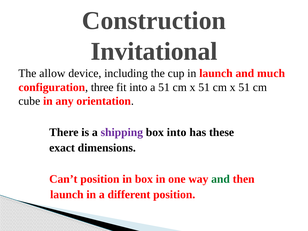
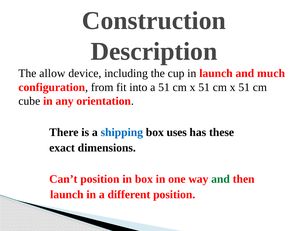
Invitational: Invitational -> Description
three: three -> from
shipping colour: purple -> blue
box into: into -> uses
